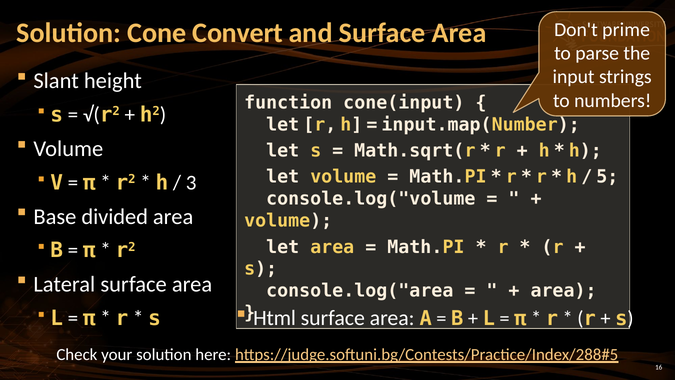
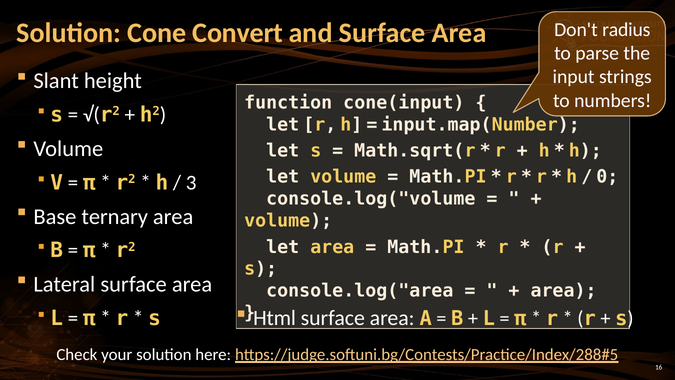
prime: prime -> radius
5: 5 -> 0
divided: divided -> ternary
